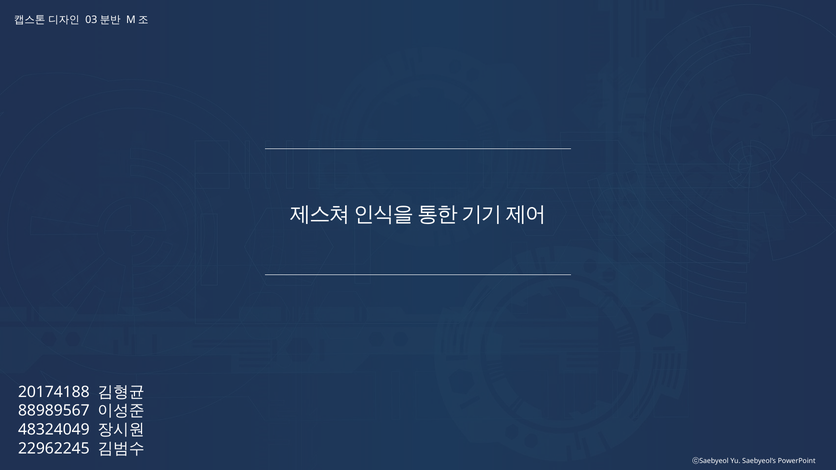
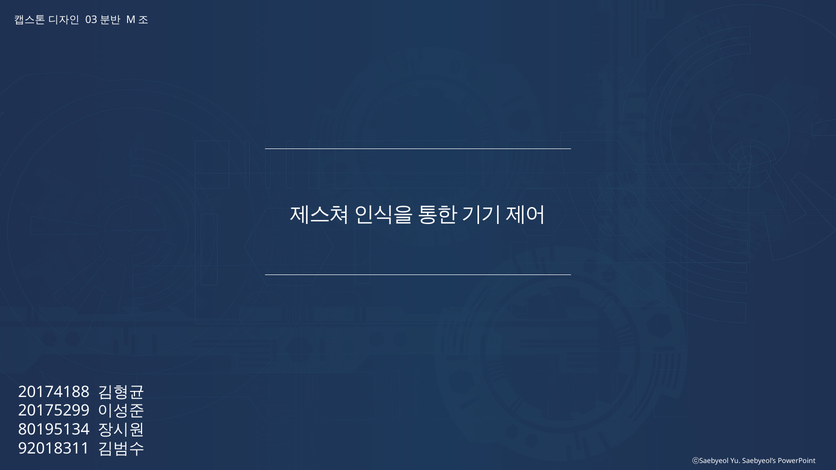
88989567: 88989567 -> 20175299
48324049: 48324049 -> 80195134
22962245: 22962245 -> 92018311
